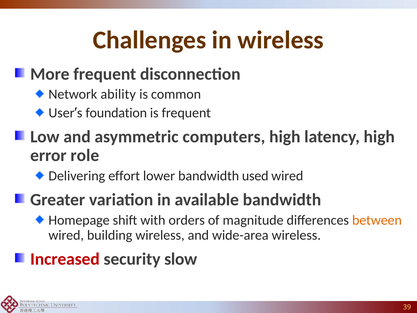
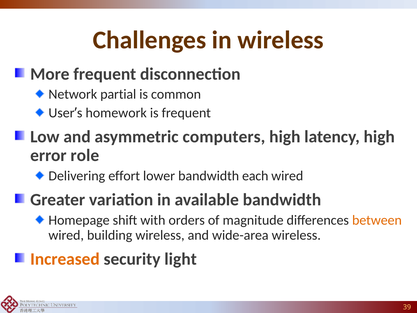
ability: ability -> partial
foundation: foundation -> homework
used: used -> each
Increased colour: red -> orange
slow: slow -> light
